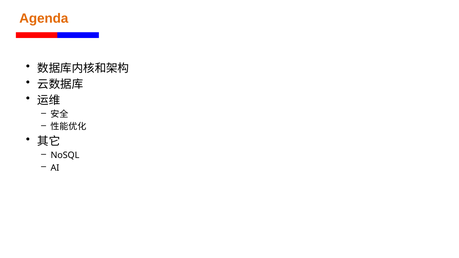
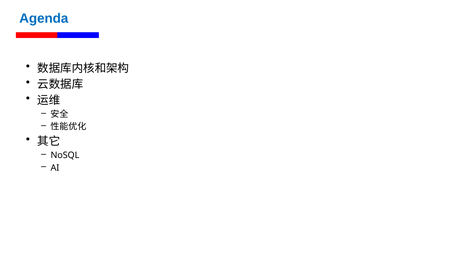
Agenda colour: orange -> blue
